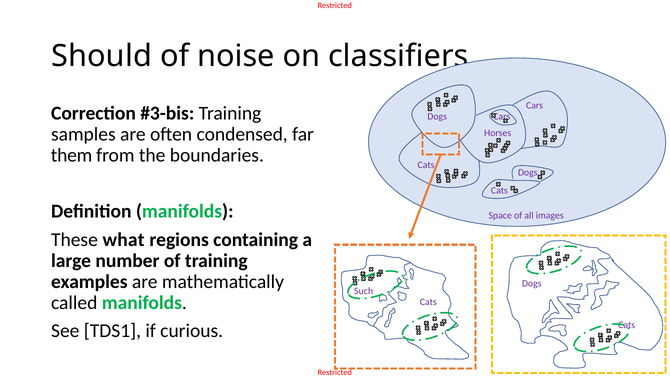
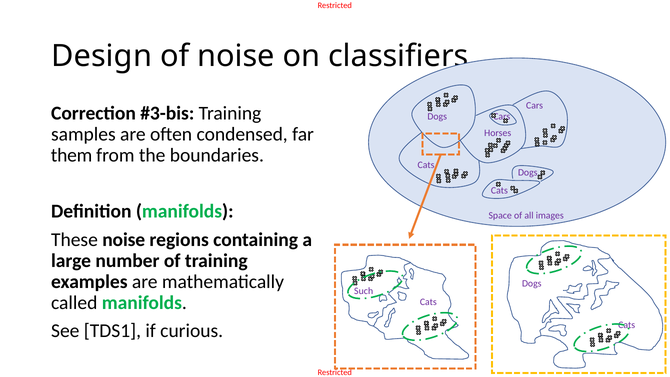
Should: Should -> Design
These what: what -> noise
